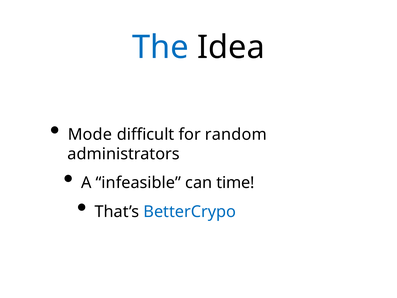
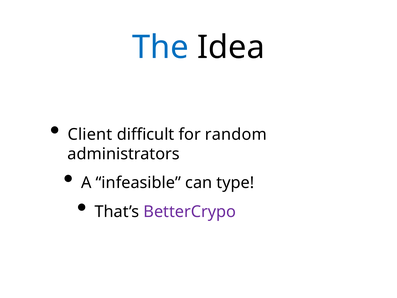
Mode: Mode -> Client
time: time -> type
BetterCrypo colour: blue -> purple
